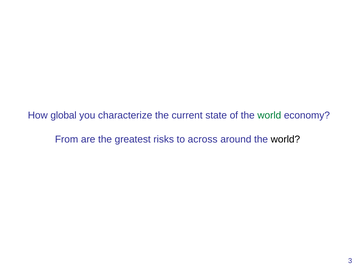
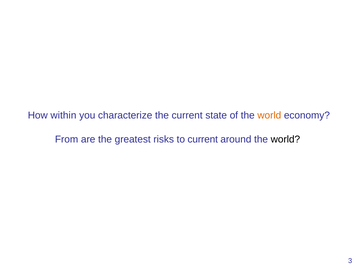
global: global -> within
world at (269, 115) colour: green -> orange
to across: across -> current
